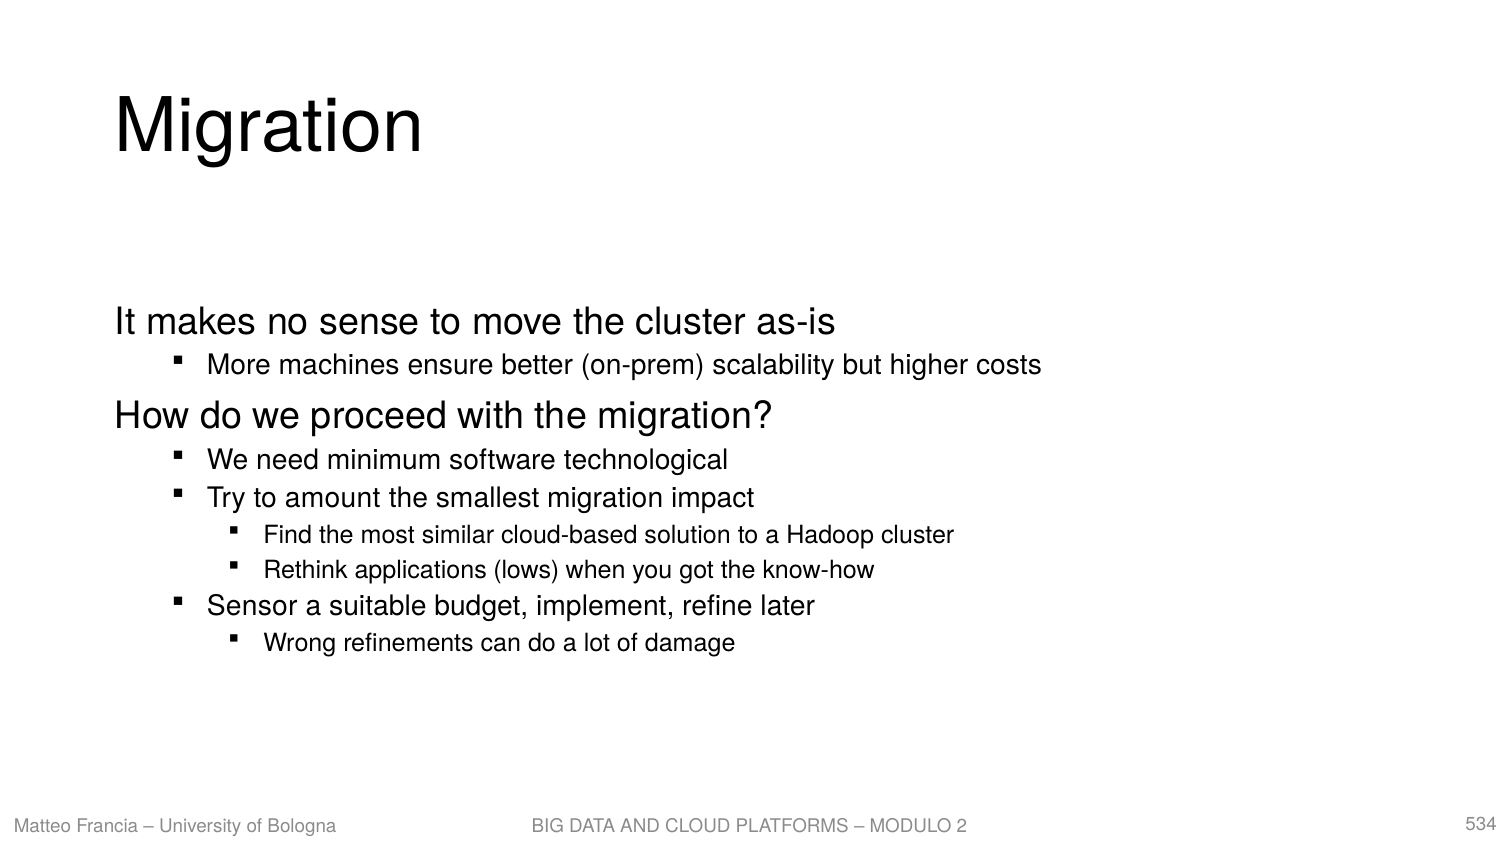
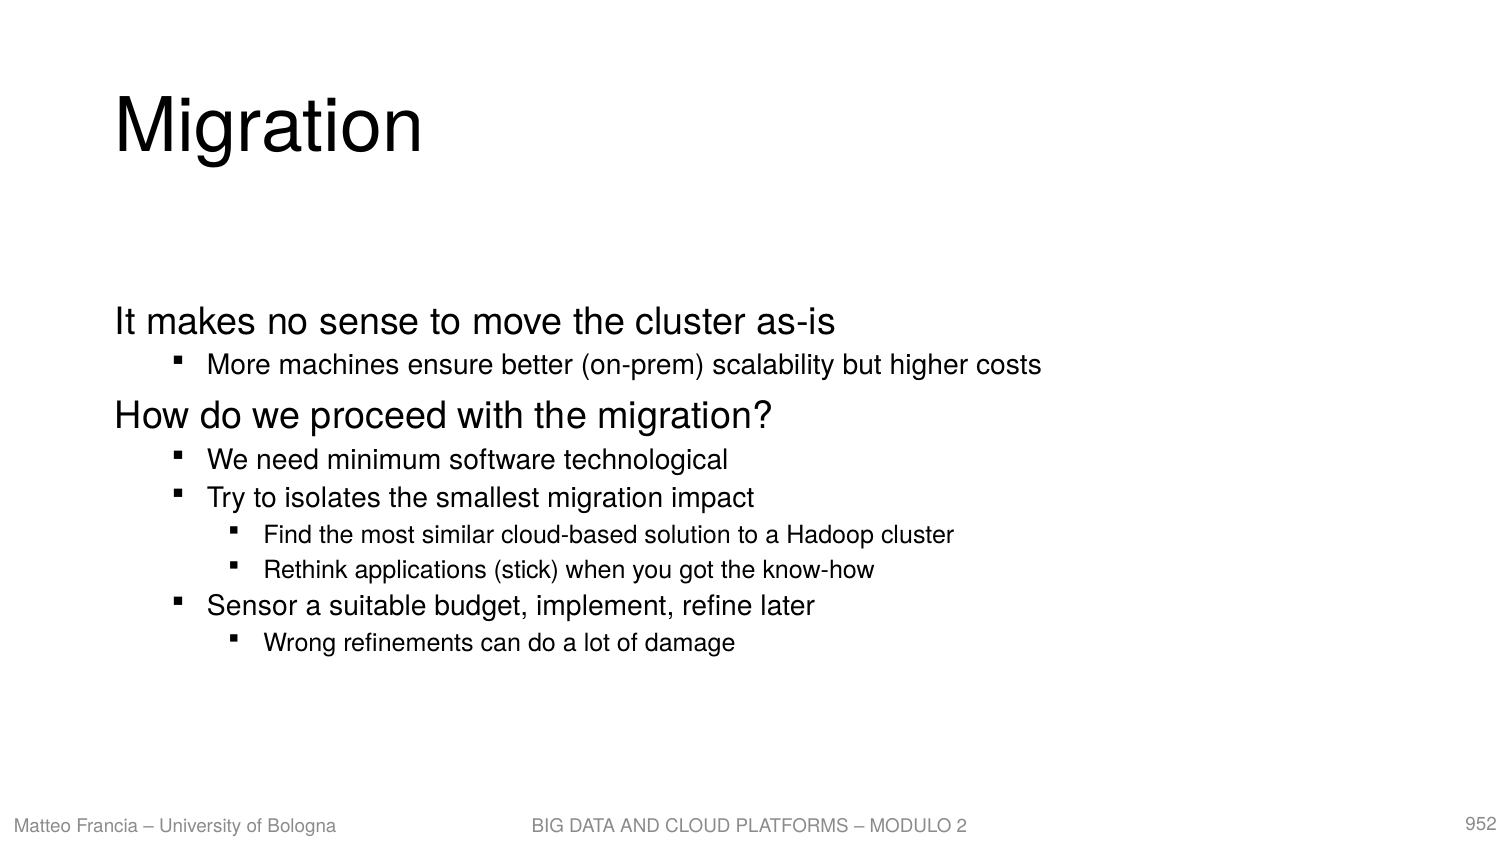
amount: amount -> isolates
lows: lows -> stick
534: 534 -> 952
